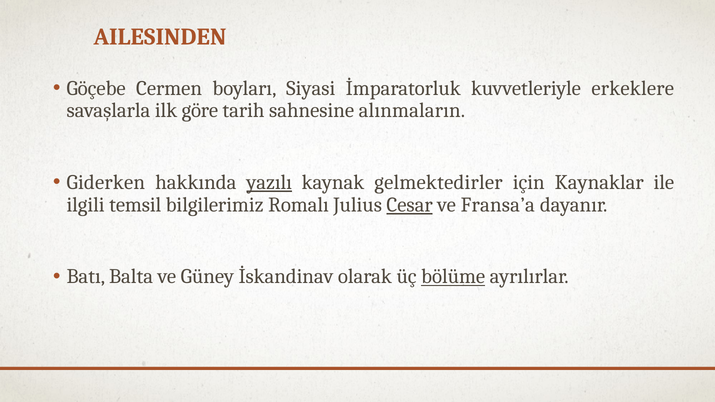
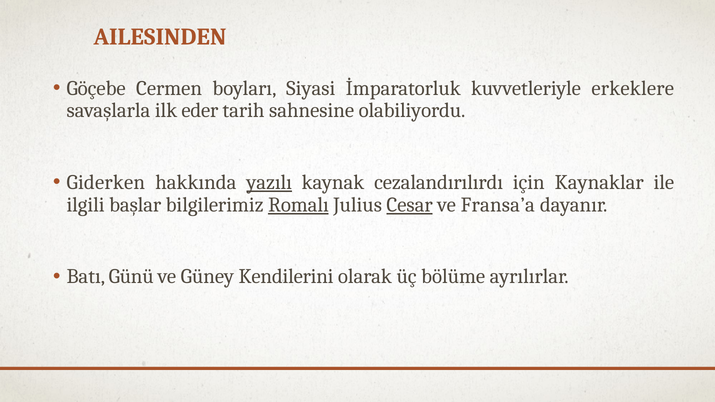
göre: göre -> eder
alınmaların: alınmaların -> olabiliyordu
gelmektedirler: gelmektedirler -> cezalandırılırdı
temsil: temsil -> başlar
Romalı underline: none -> present
Balta: Balta -> Günü
İskandinav: İskandinav -> Kendilerini
bölüme underline: present -> none
